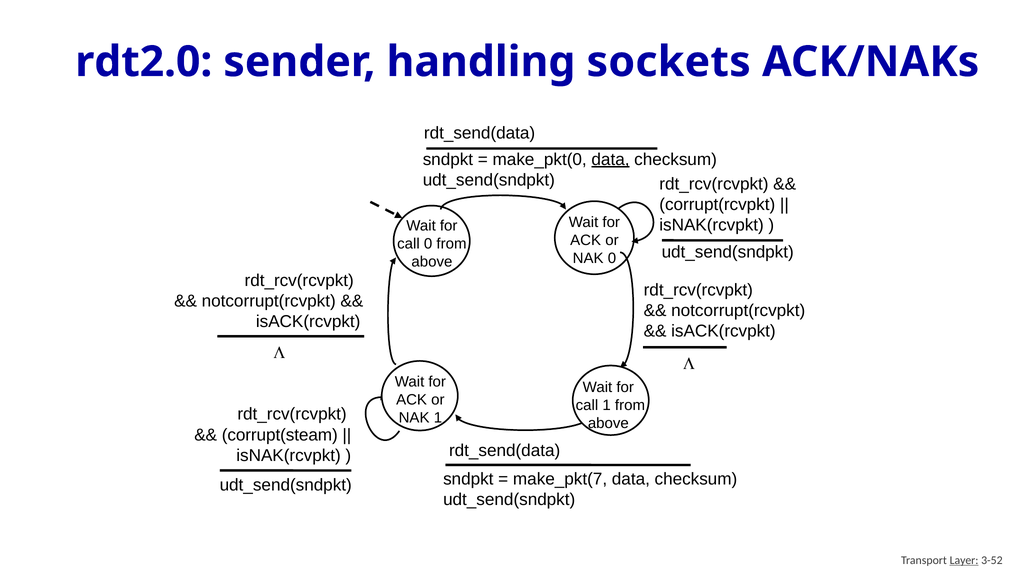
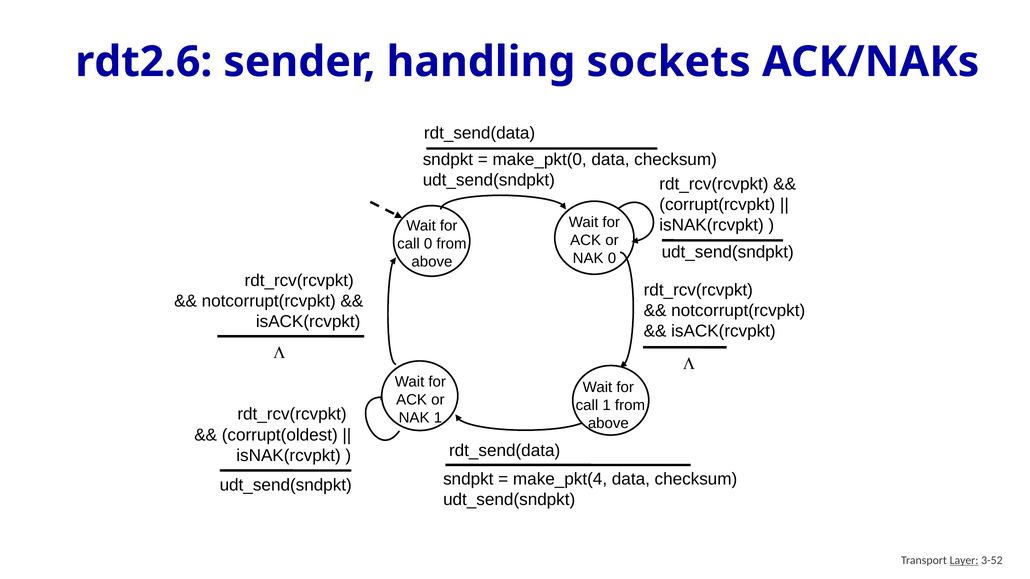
rdt2.0: rdt2.0 -> rdt2.6
data at (611, 159) underline: present -> none
corrupt(steam: corrupt(steam -> corrupt(oldest
make_pkt(7: make_pkt(7 -> make_pkt(4
